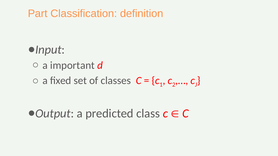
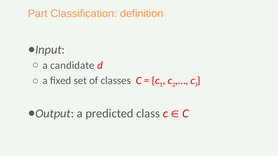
important: important -> candidate
